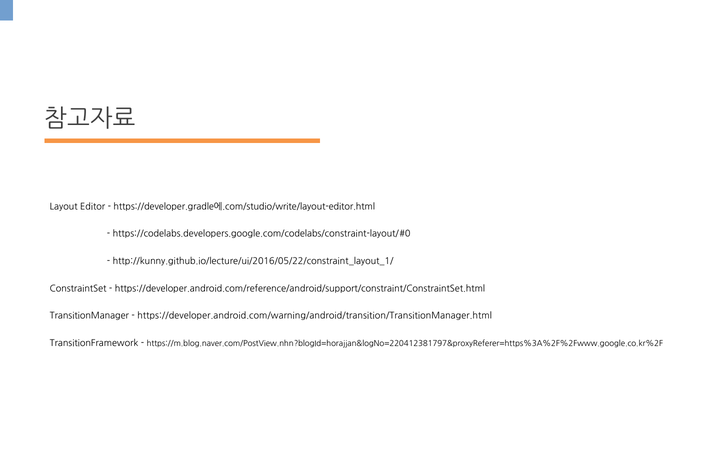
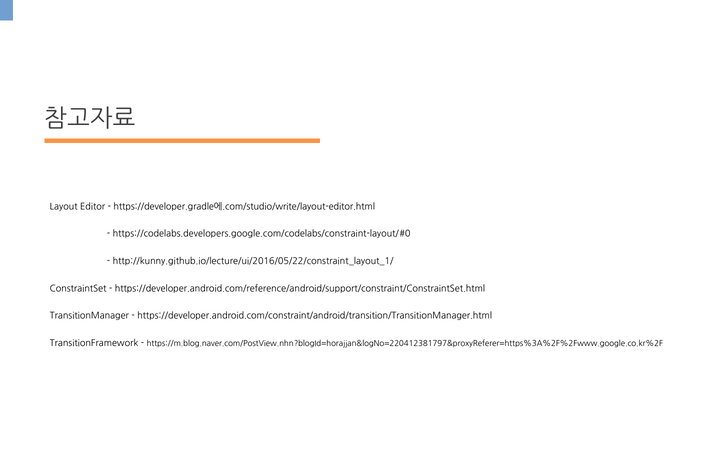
https://developer.android.com/warning/android/transition/TransitionManager.html: https://developer.android.com/warning/android/transition/TransitionManager.html -> https://developer.android.com/constraint/android/transition/TransitionManager.html
